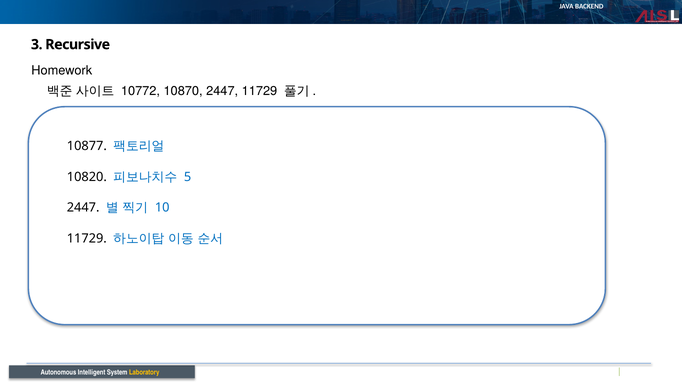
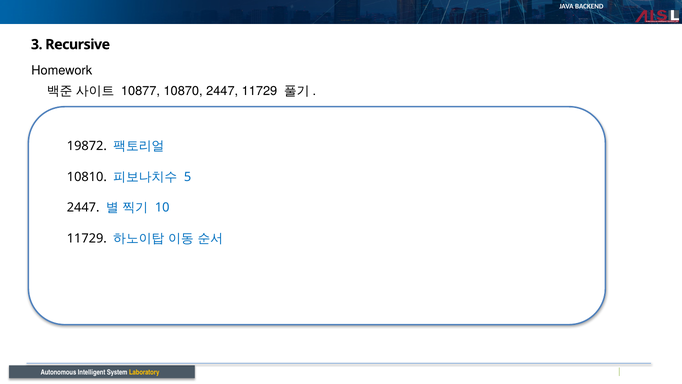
10772: 10772 -> 10877
10877: 10877 -> 19872
10820: 10820 -> 10810
